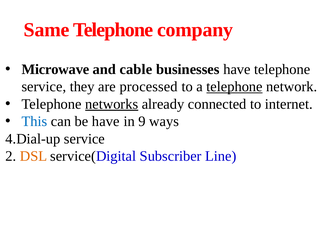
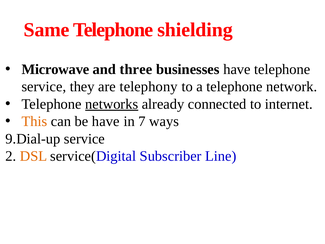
company: company -> shielding
cable: cable -> three
processed: processed -> telephony
telephone at (235, 87) underline: present -> none
This colour: blue -> orange
9: 9 -> 7
4.Dial-up: 4.Dial-up -> 9.Dial-up
